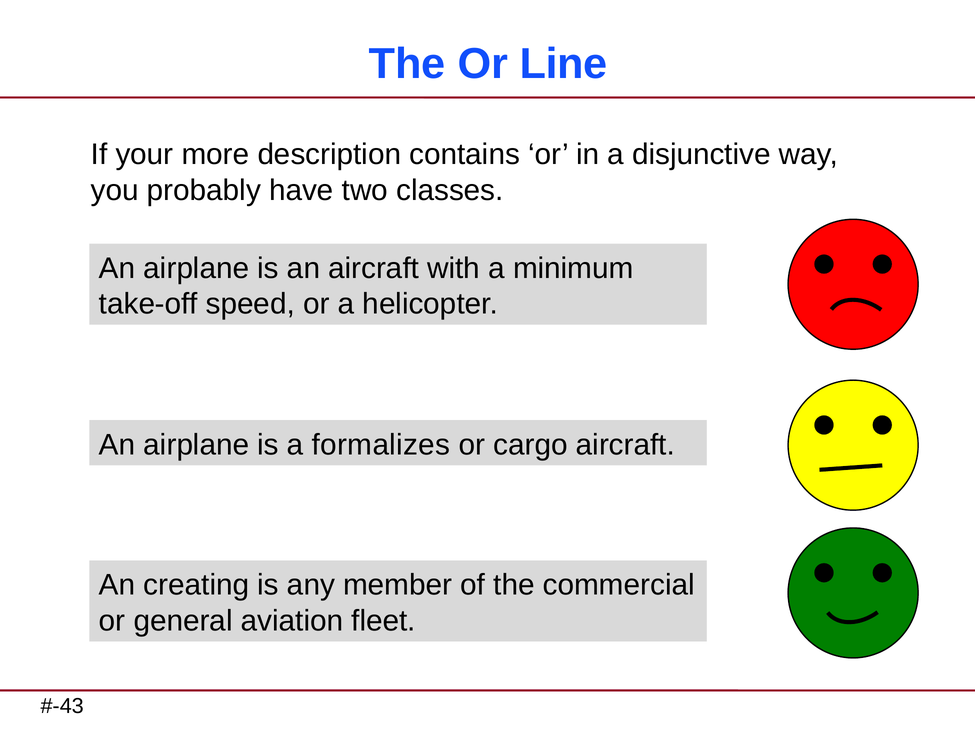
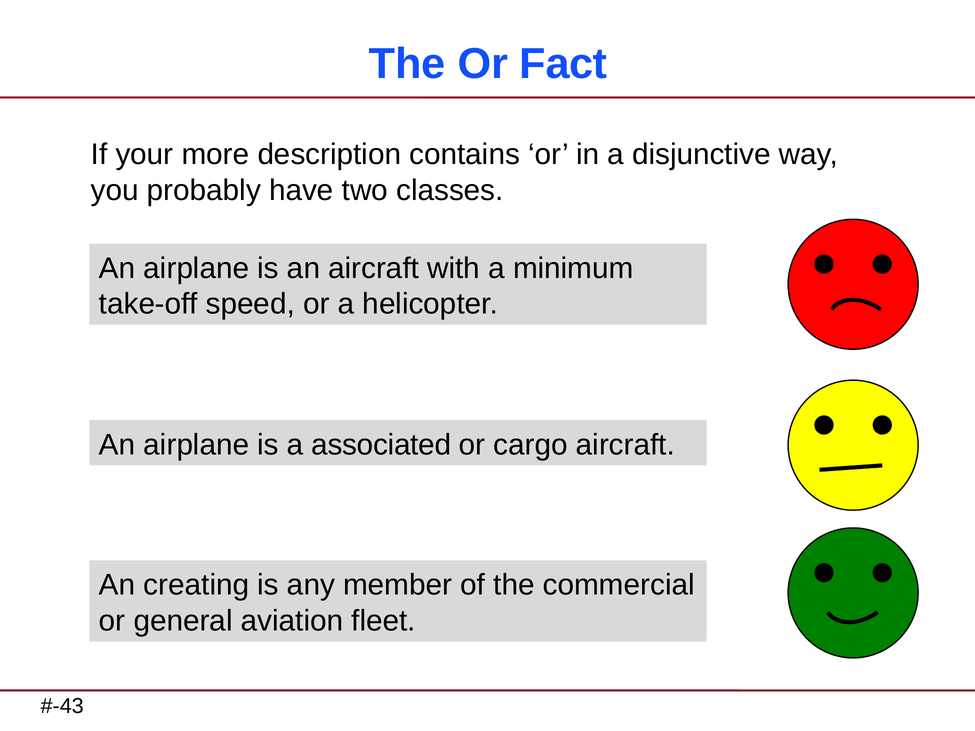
Line: Line -> Fact
formalizes: formalizes -> associated
